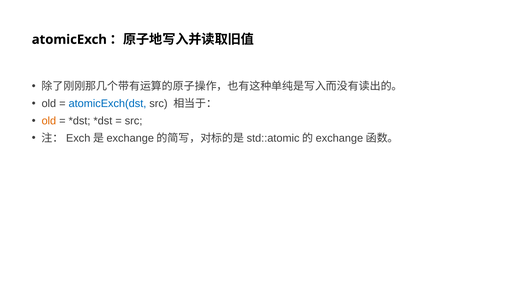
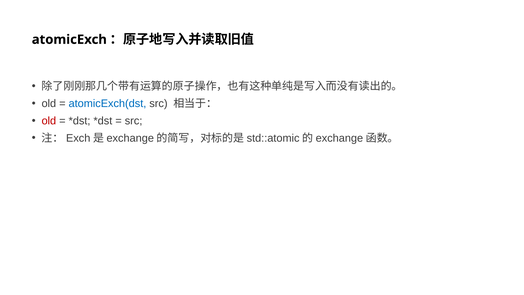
old at (49, 121) colour: orange -> red
